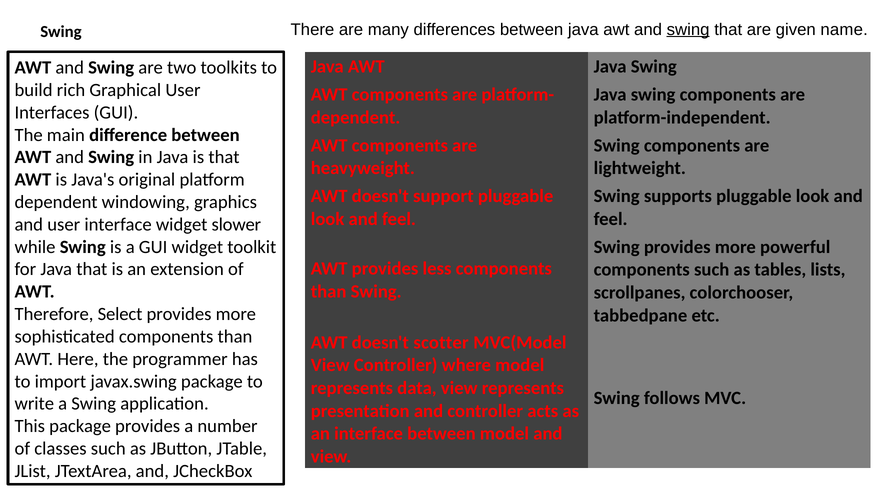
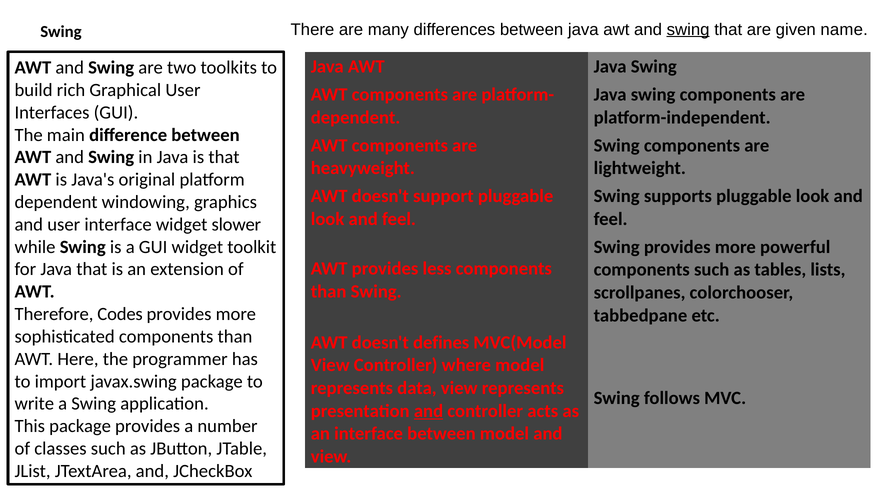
Select: Select -> Codes
scotter: scotter -> defines
and at (429, 410) underline: none -> present
